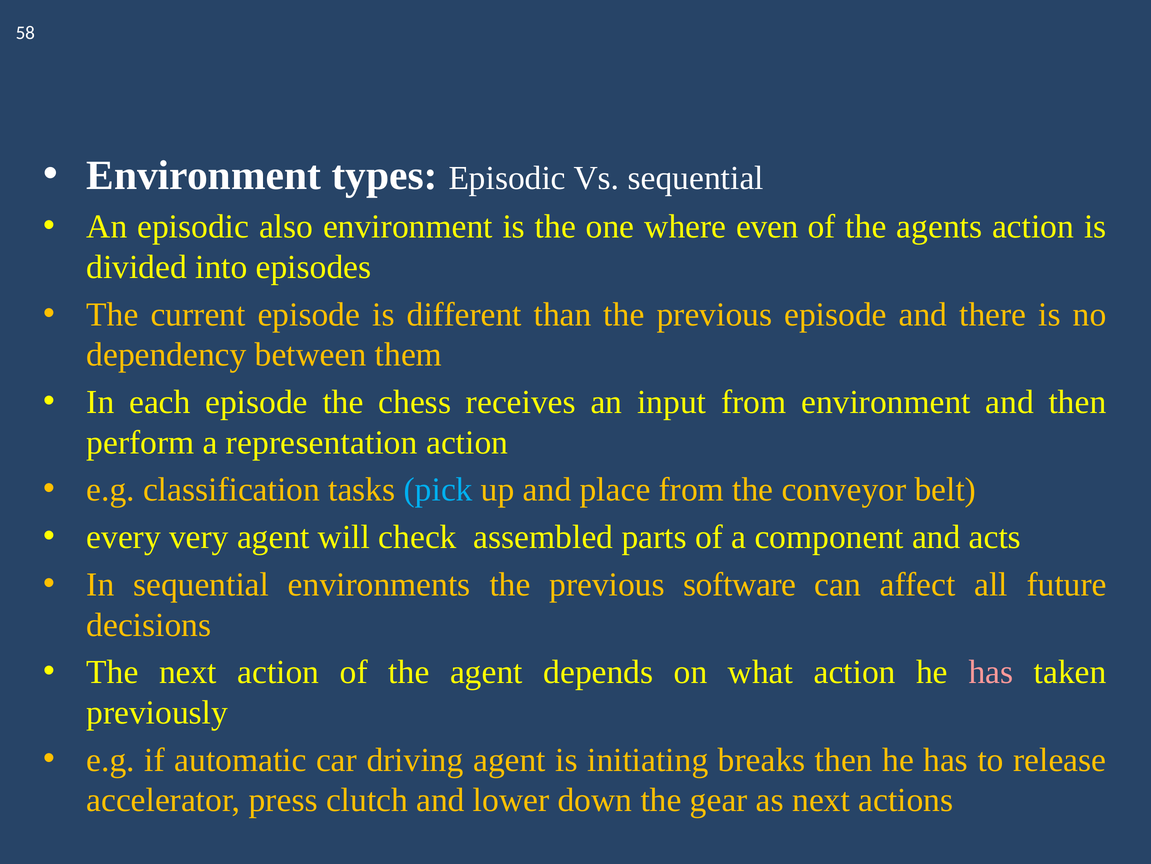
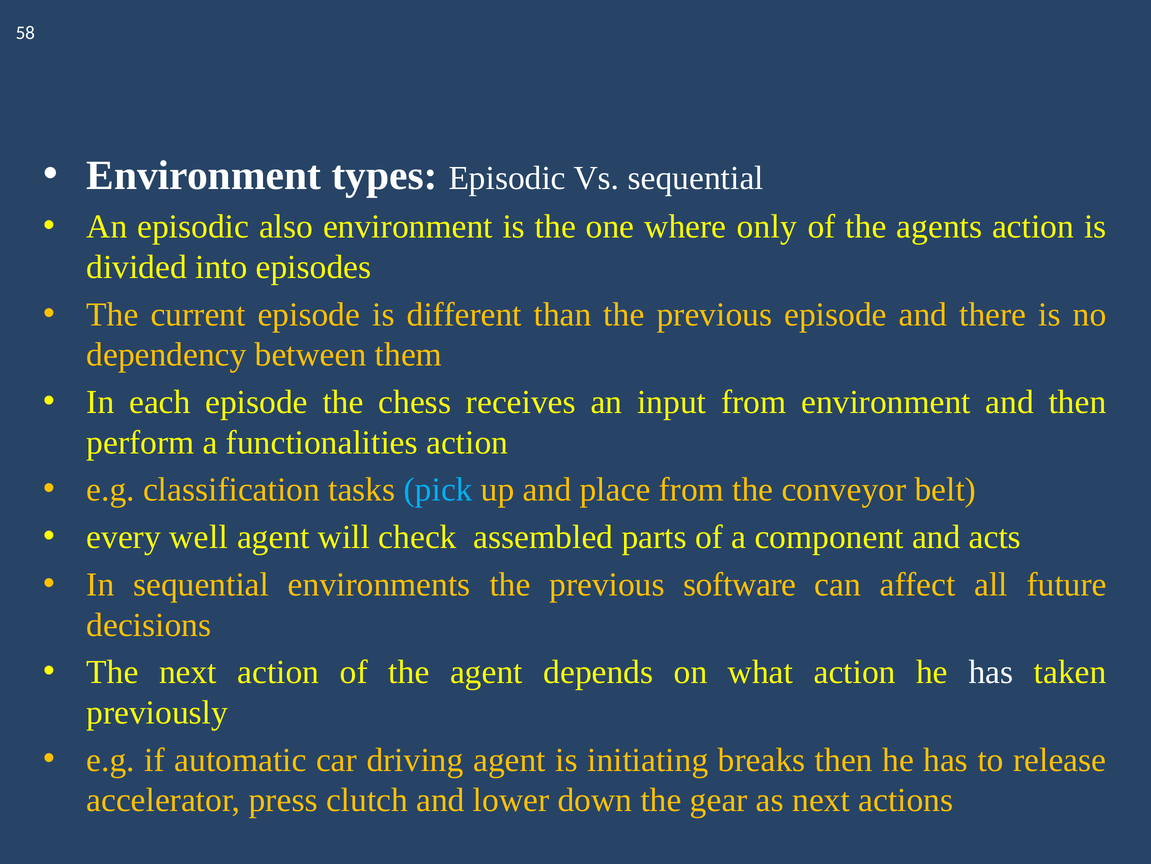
even: even -> only
representation: representation -> functionalities
very: very -> well
has at (991, 672) colour: pink -> white
